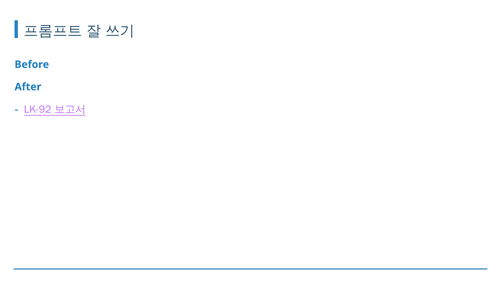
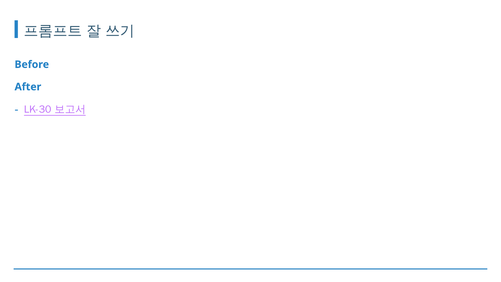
LK-92: LK-92 -> LK-30
